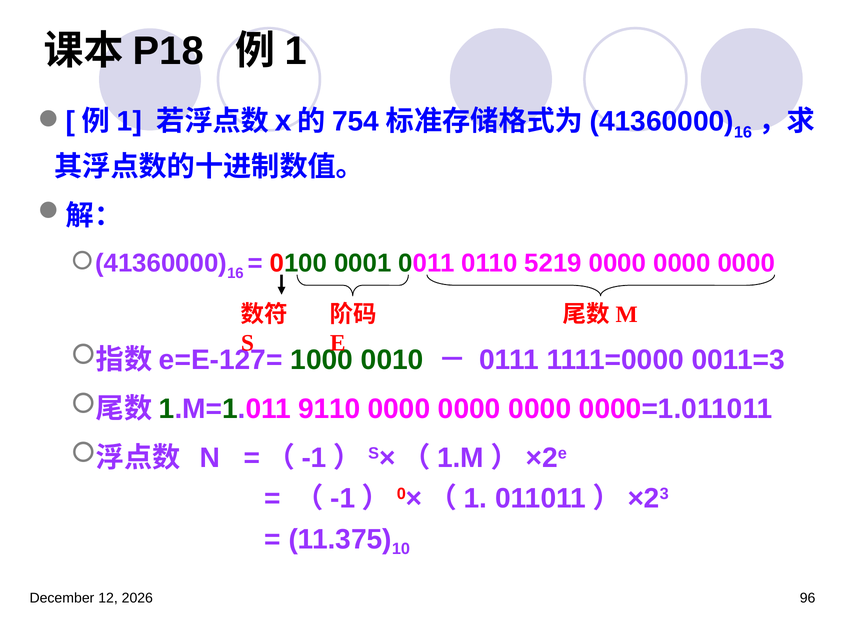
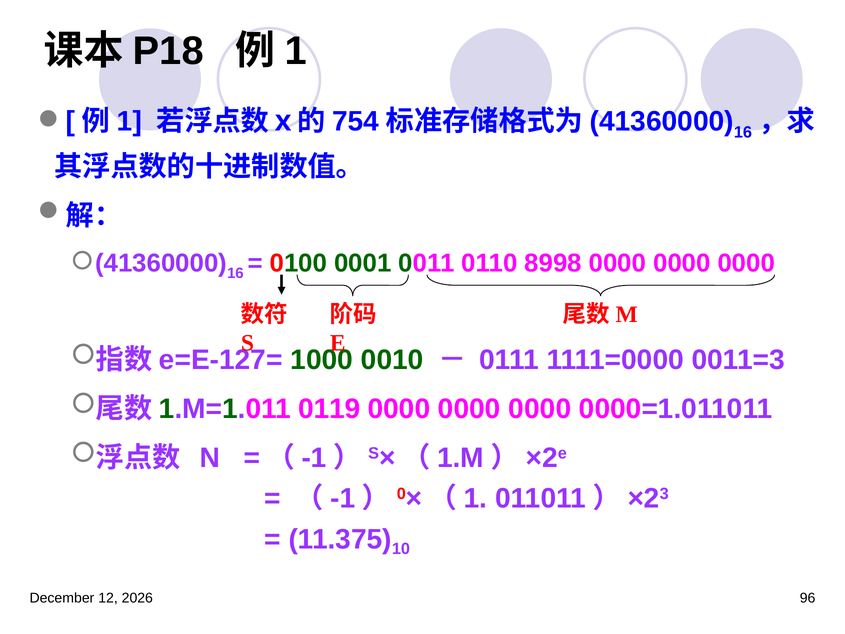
5219: 5219 -> 8998
9110: 9110 -> 0119
